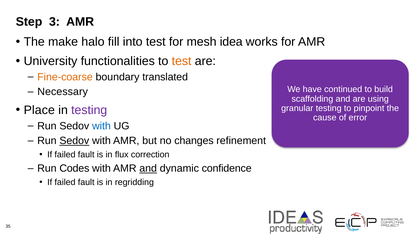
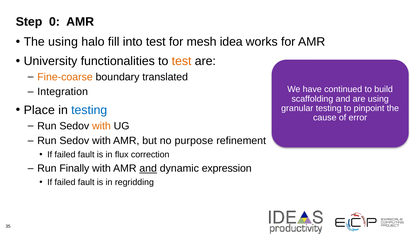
3: 3 -> 0
The make: make -> using
Necessary: Necessary -> Integration
testing at (89, 110) colour: purple -> blue
with at (101, 126) colour: blue -> orange
Sedov at (74, 141) underline: present -> none
changes: changes -> purpose
Codes: Codes -> Finally
confidence: confidence -> expression
